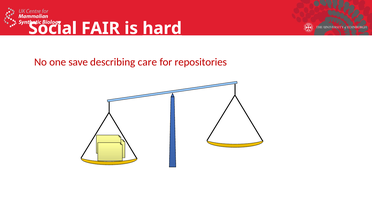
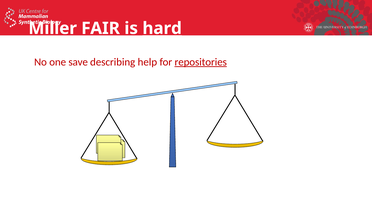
Social: Social -> Miller
care: care -> help
repositories underline: none -> present
